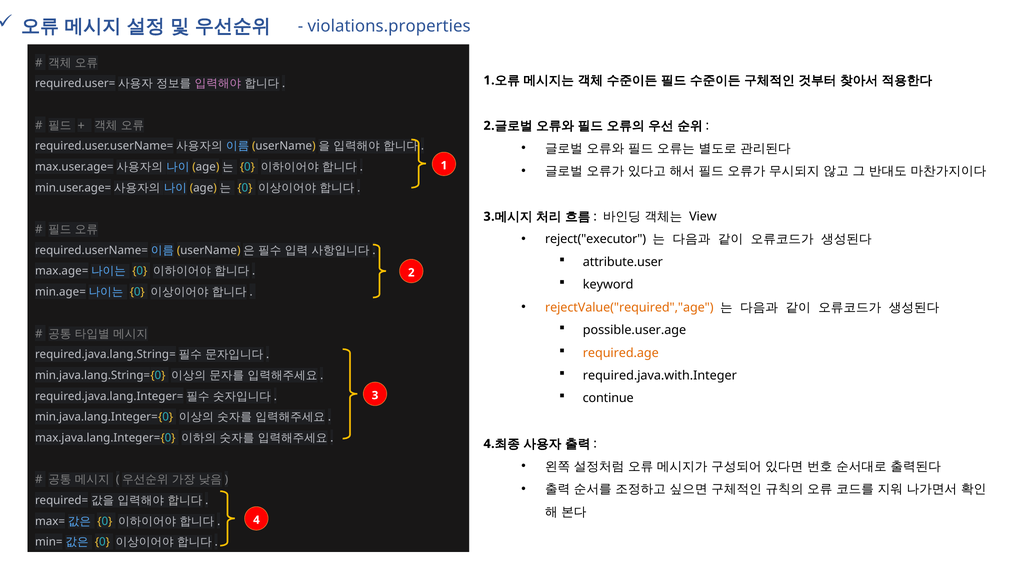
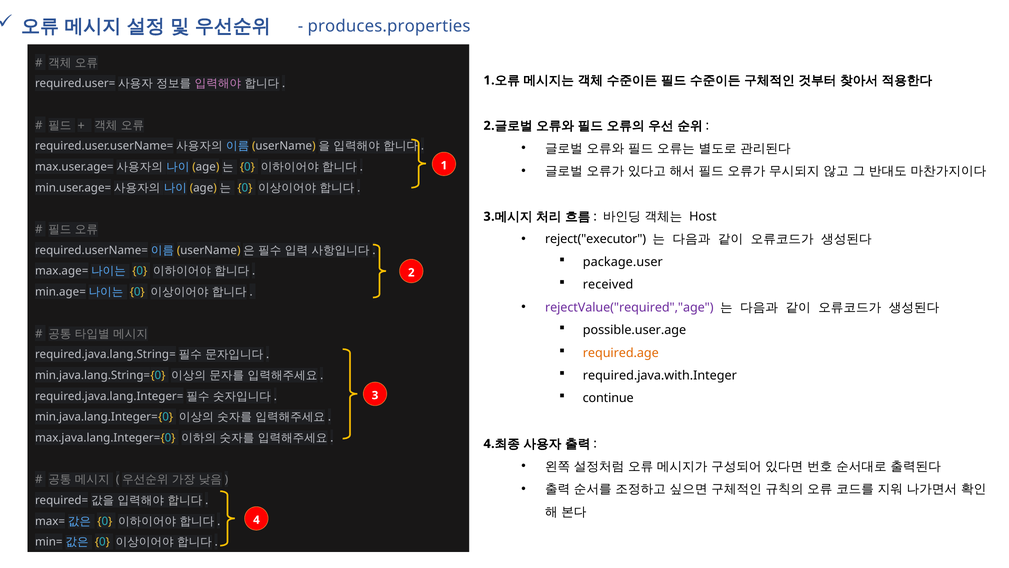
violations.properties: violations.properties -> produces.properties
View: View -> Host
attribute.user: attribute.user -> package.user
keyword: keyword -> received
rejectValue("required","age colour: orange -> purple
